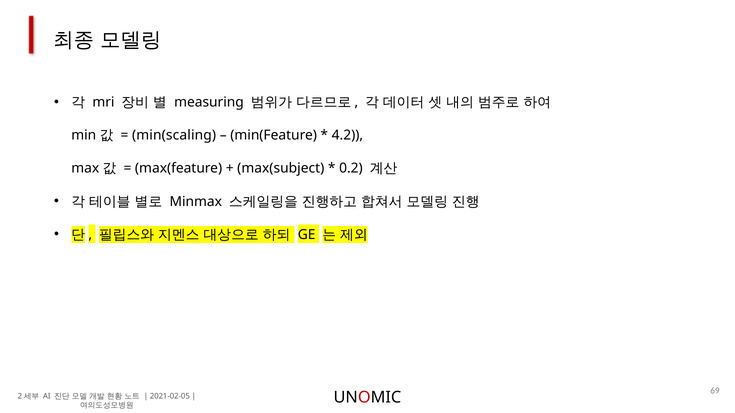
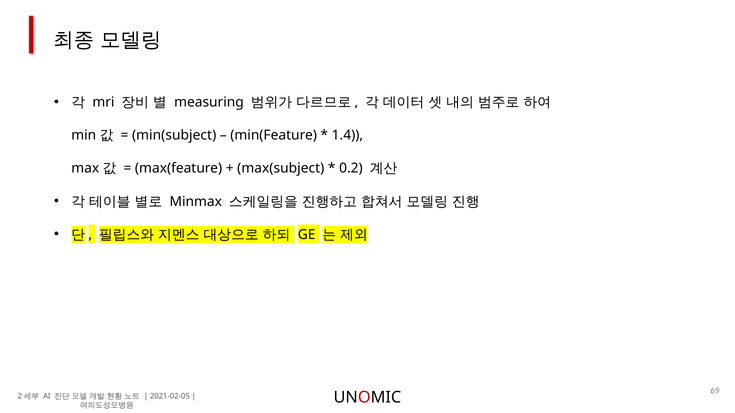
min(scaling: min(scaling -> min(subject
4.2: 4.2 -> 1.4
